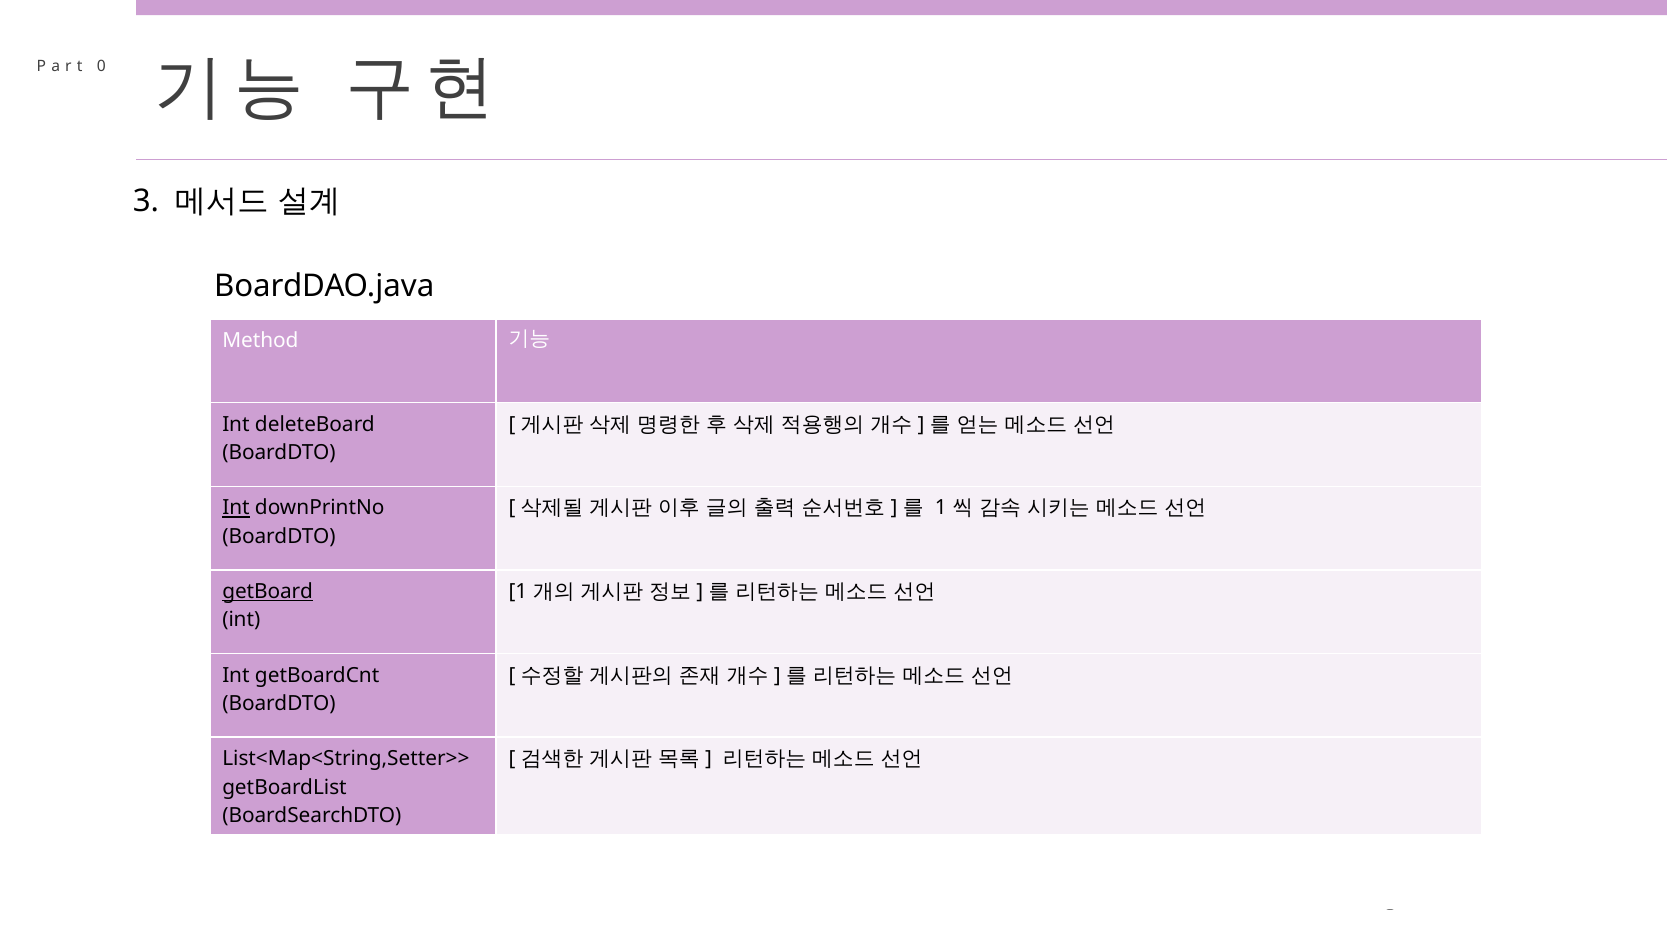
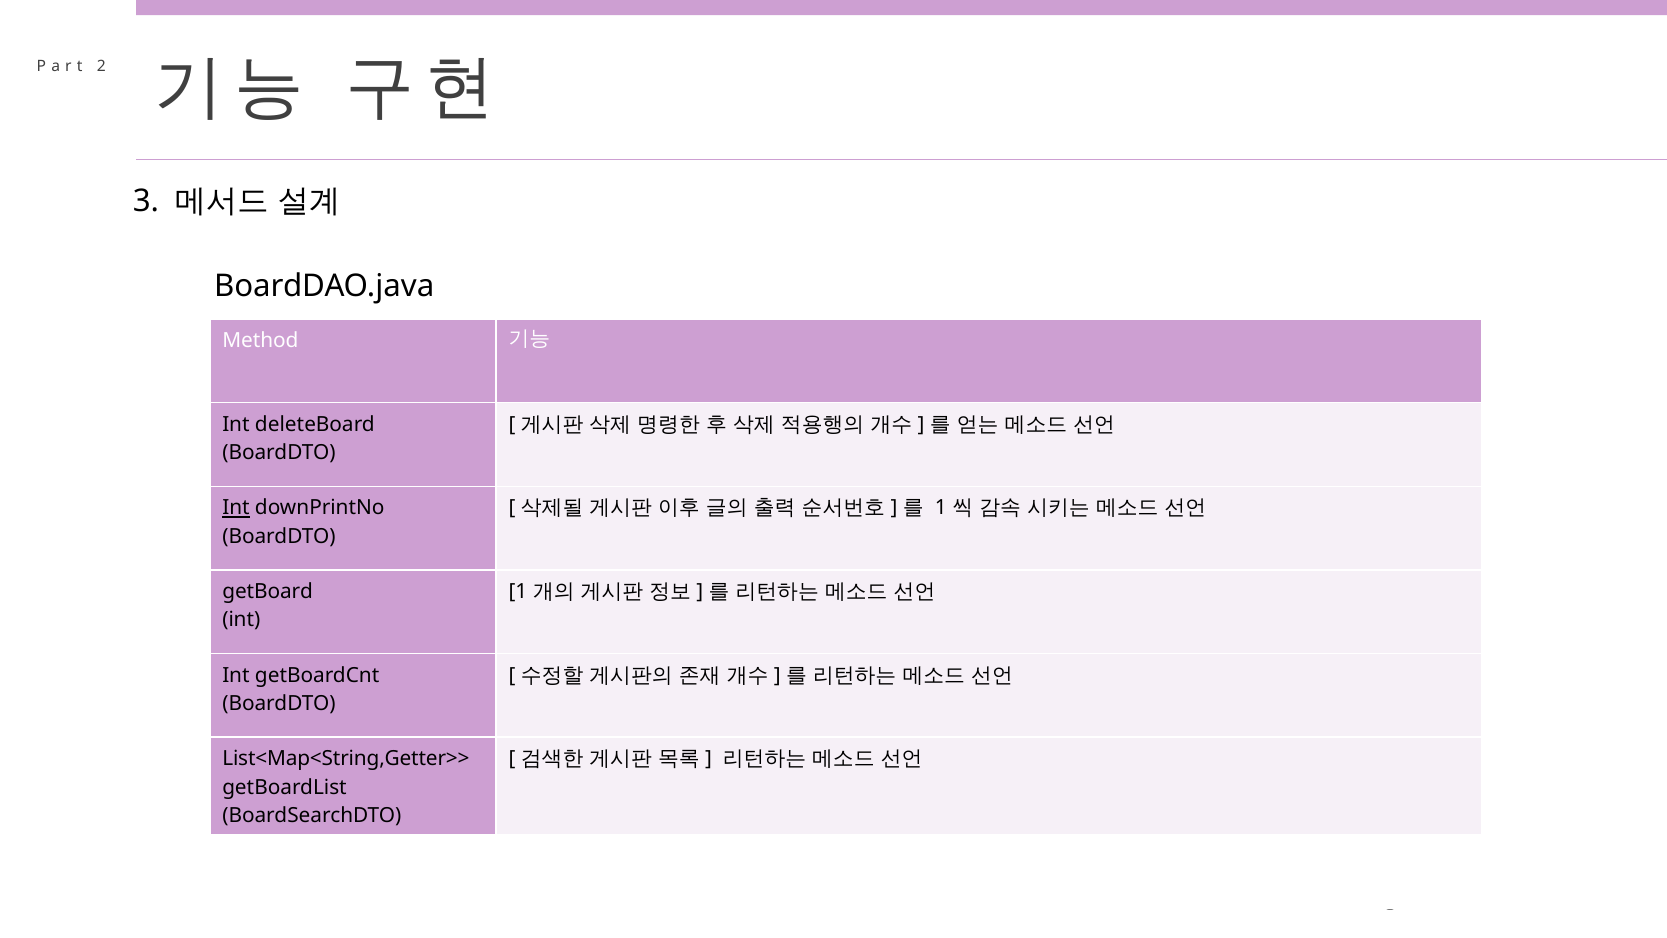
0: 0 -> 2
getBoard underline: present -> none
List<Map<String,Setter>>: List<Map<String,Setter>> -> List<Map<String,Getter>>
